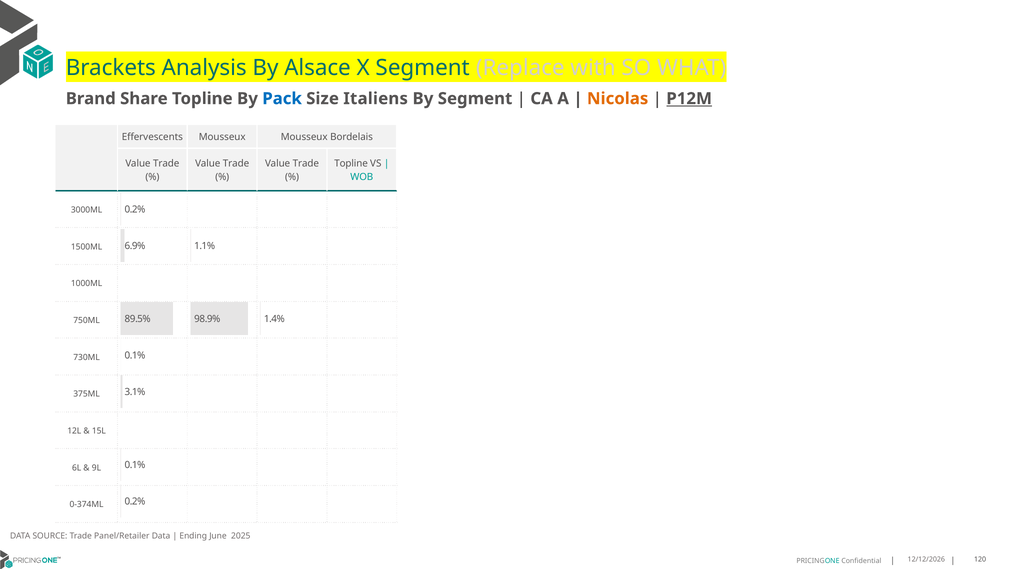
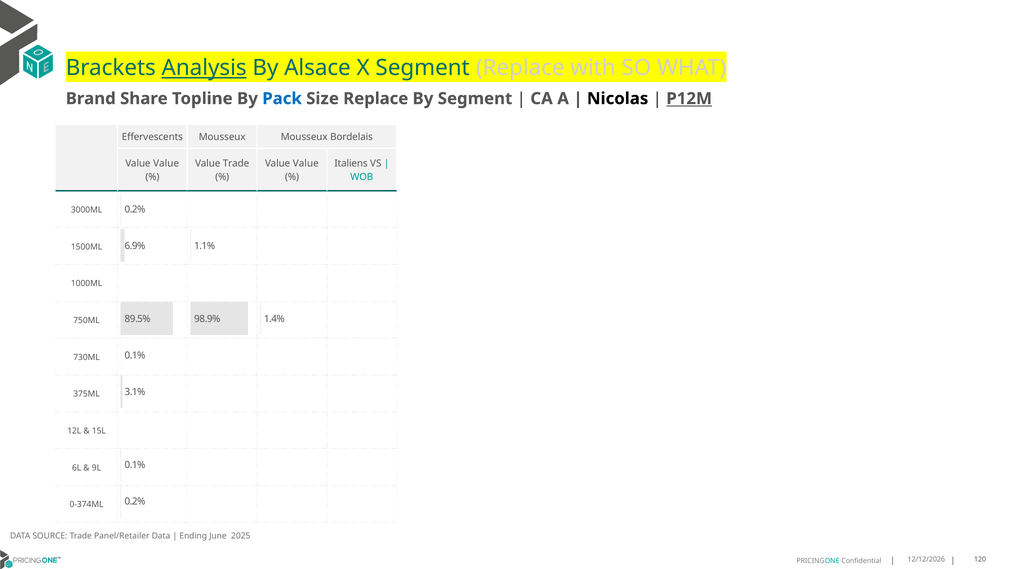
Analysis underline: none -> present
Size Italiens: Italiens -> Replace
Nicolas colour: orange -> black
Trade at (166, 163): Trade -> Value
Trade at (306, 163): Trade -> Value
Topline at (351, 163): Topline -> Italiens
